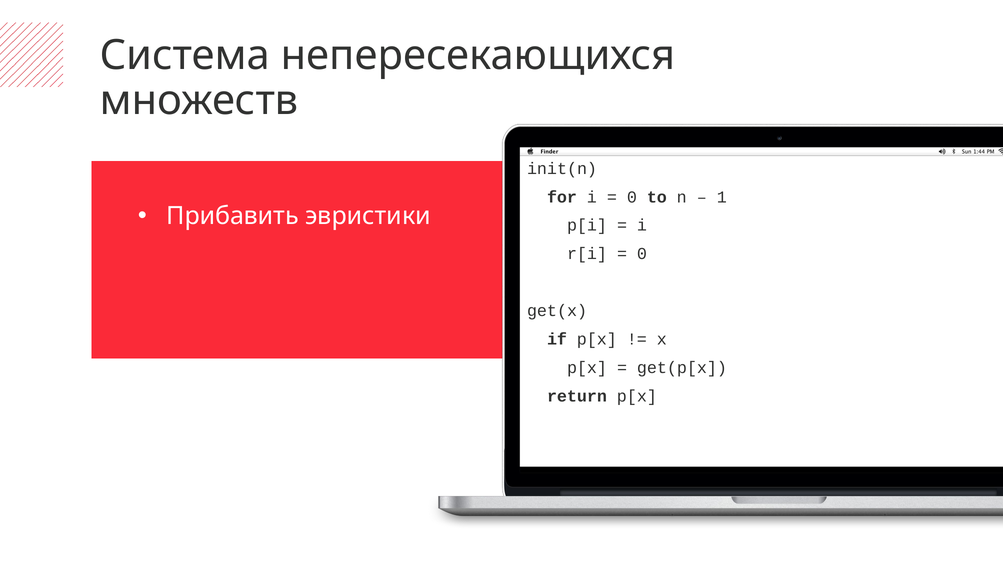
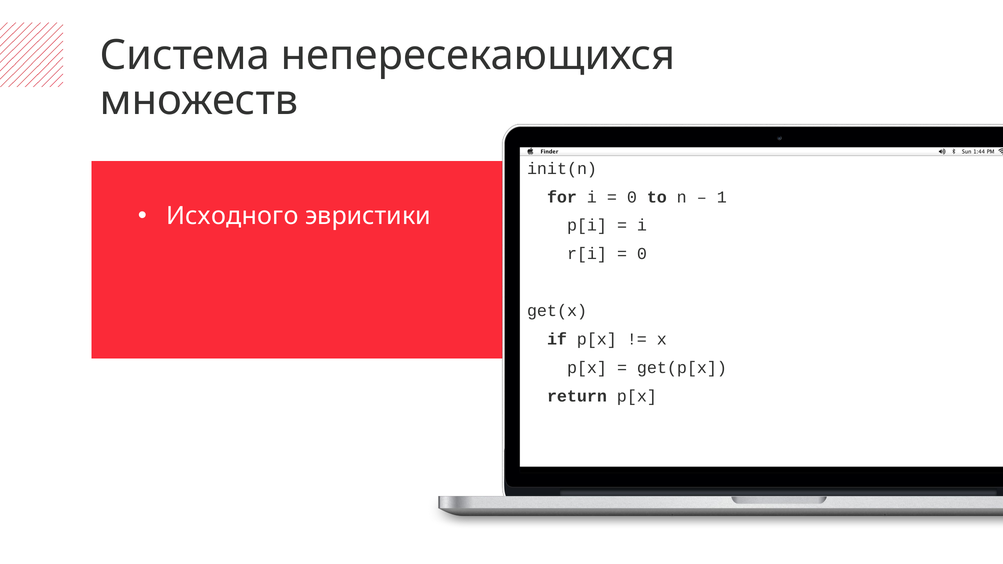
Прибавить: Прибавить -> Исходного
